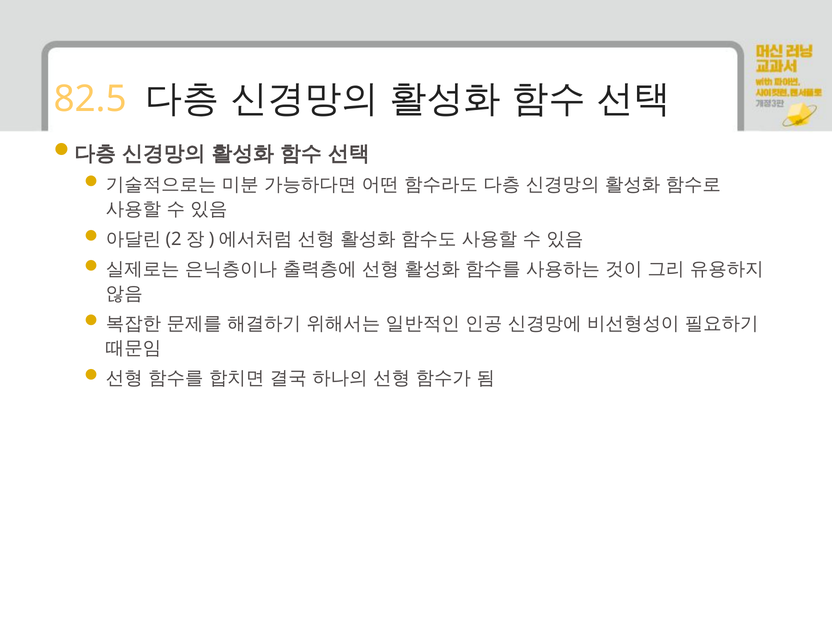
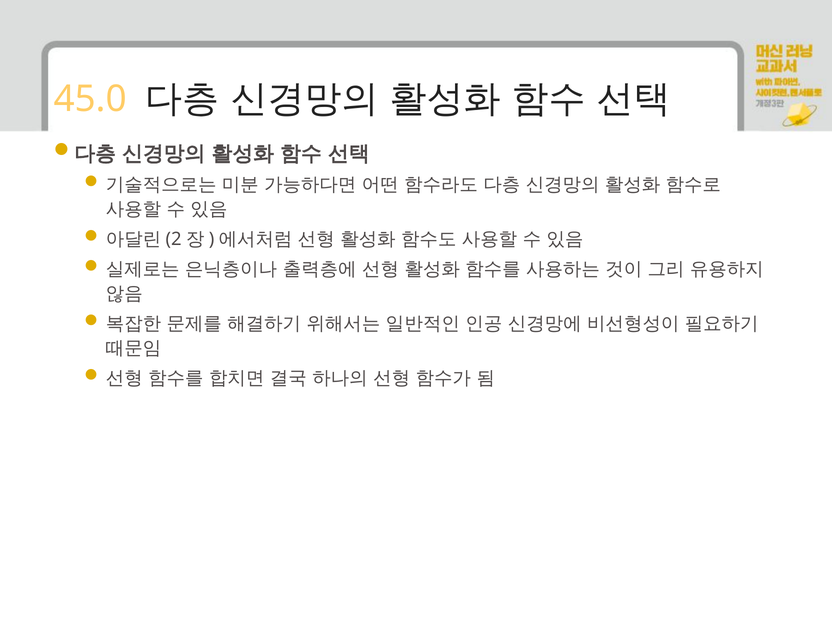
82.5: 82.5 -> 45.0
